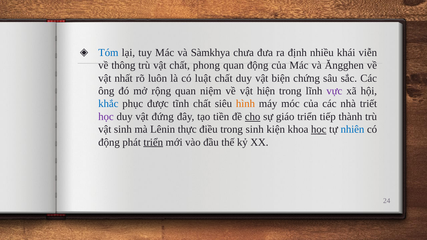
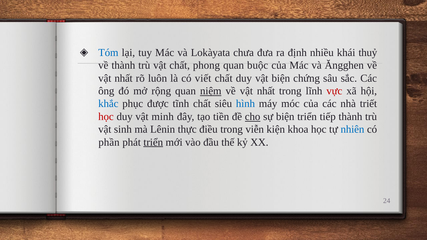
Sàmkhya: Sàmkhya -> Lokàyata
viễn: viễn -> thuỷ
về thông: thông -> thành
quan động: động -> buộc
luật: luật -> viết
niệm underline: none -> present
hiện at (266, 91): hiện -> nhất
vực colour: purple -> red
hình colour: orange -> blue
học at (106, 117) colour: purple -> red
đứng: đứng -> minh
sự giáo: giáo -> biện
trong sinh: sinh -> viễn
học at (319, 130) underline: present -> none
động at (109, 142): động -> phần
